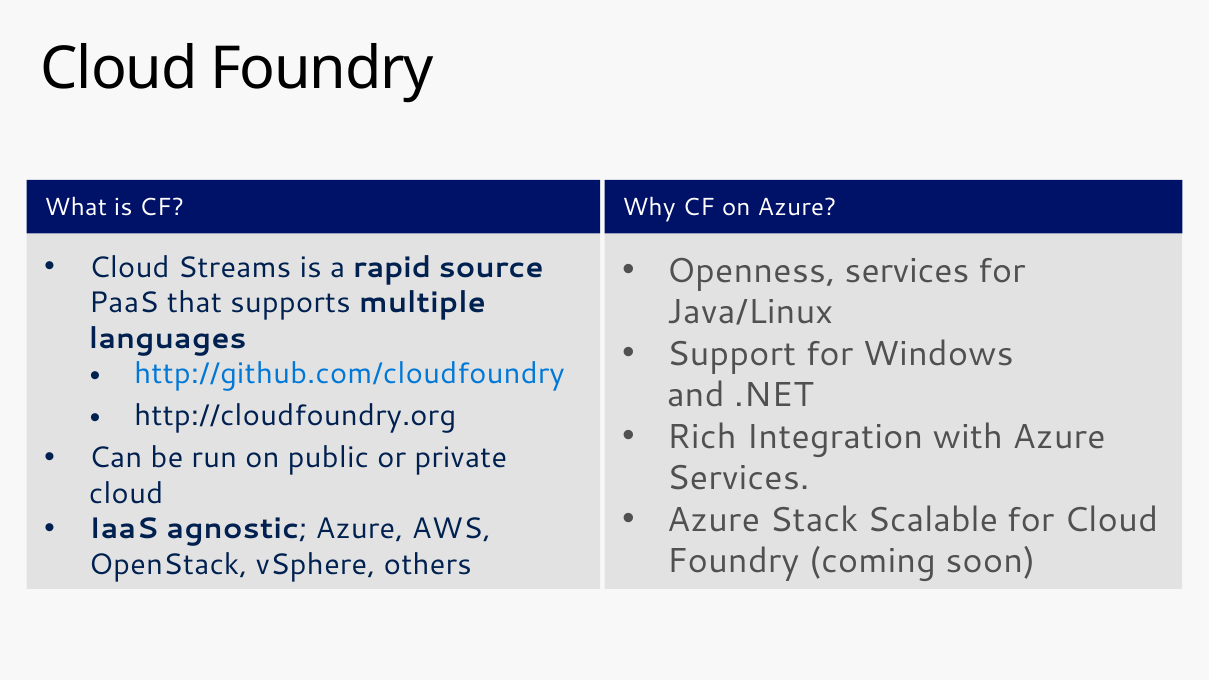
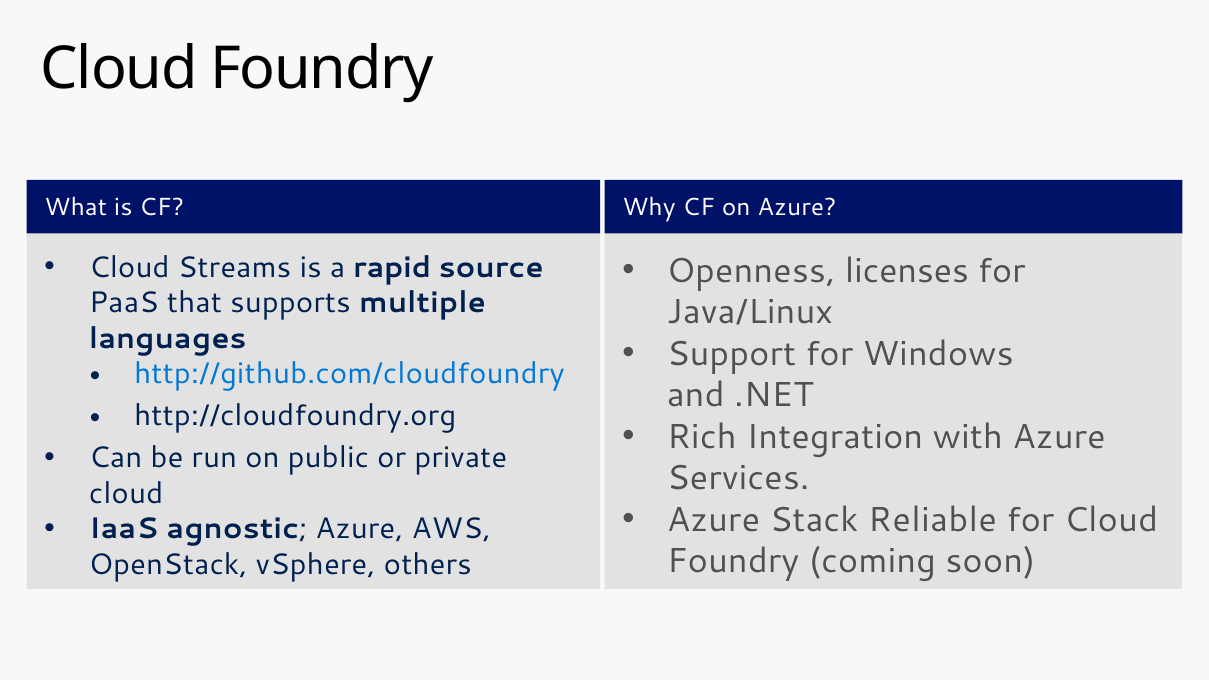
Openness services: services -> licenses
Scalable: Scalable -> Reliable
